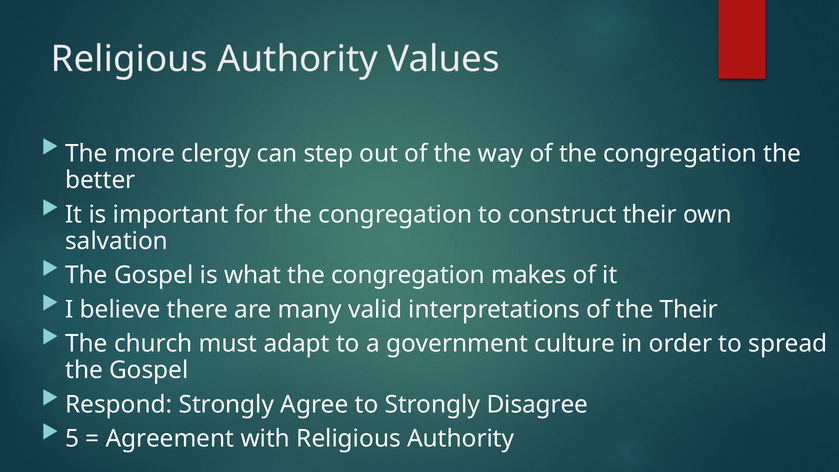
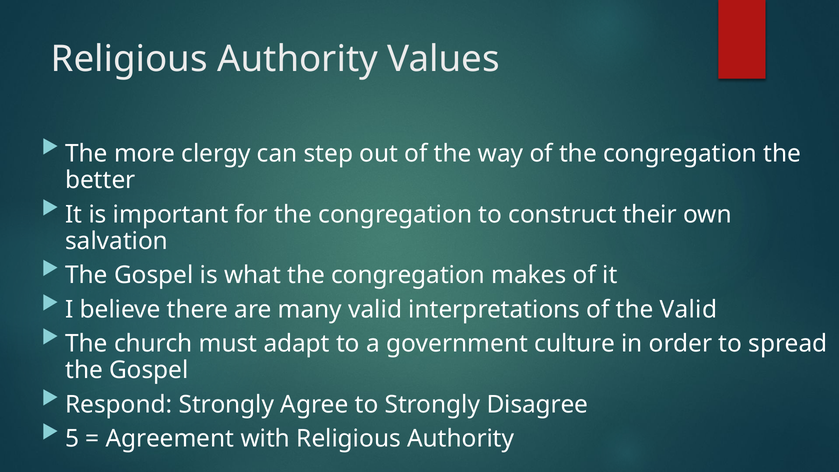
the Their: Their -> Valid
